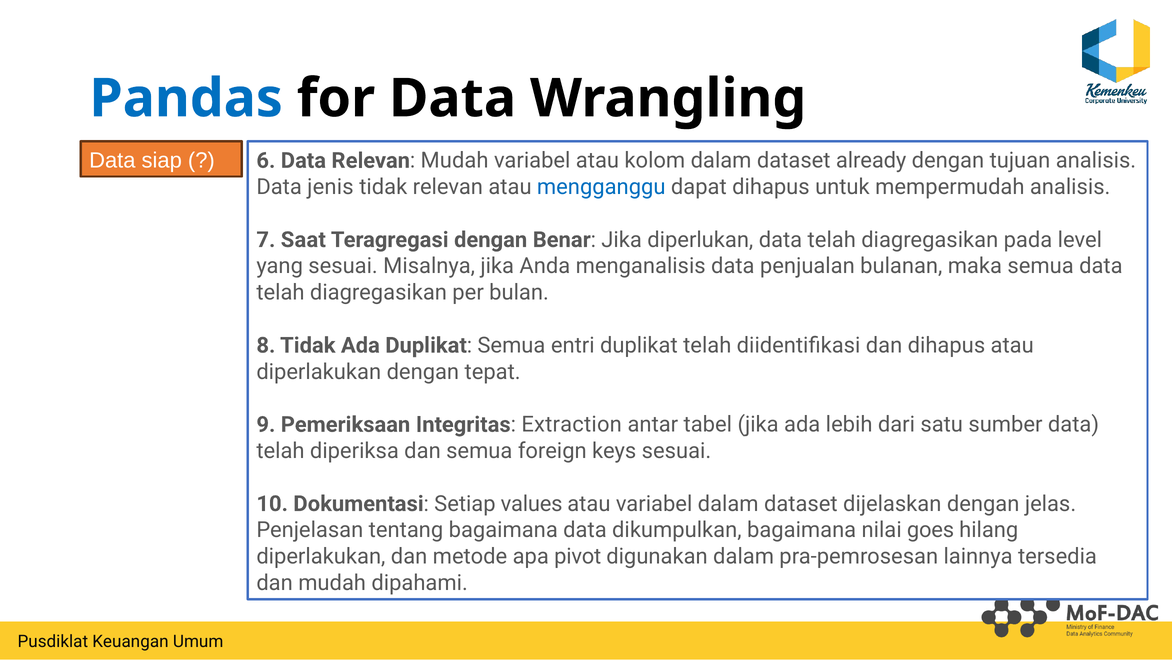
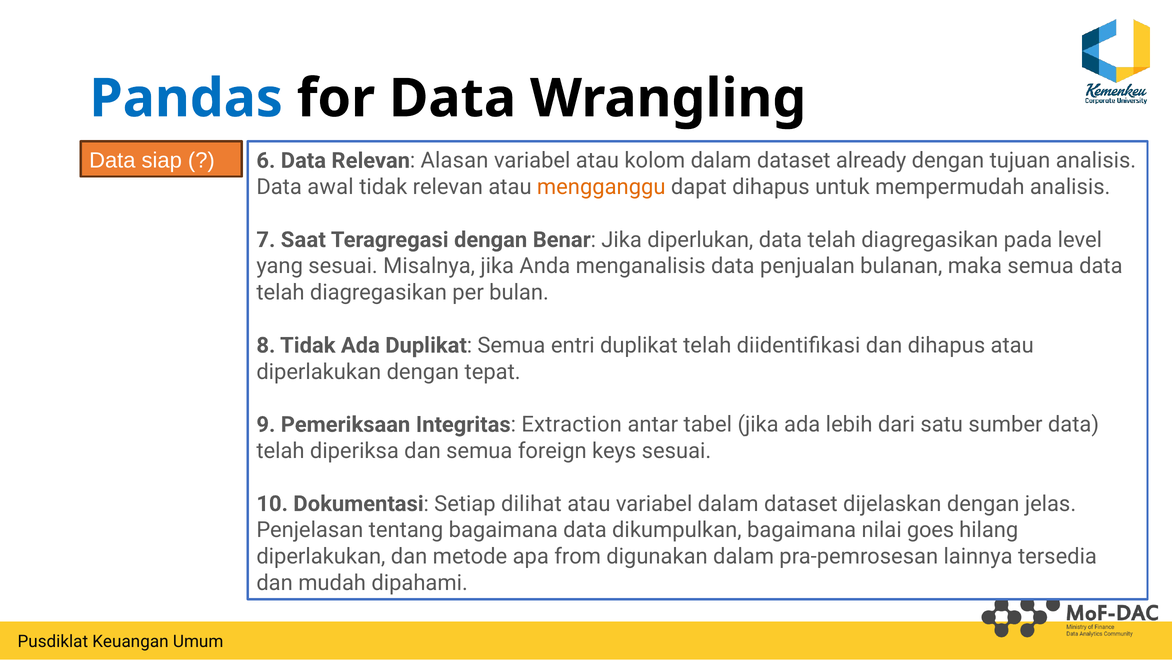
Relevan Mudah: Mudah -> Alasan
jenis: jenis -> awal
mengganggu colour: blue -> orange
values: values -> dilihat
pivot: pivot -> from
